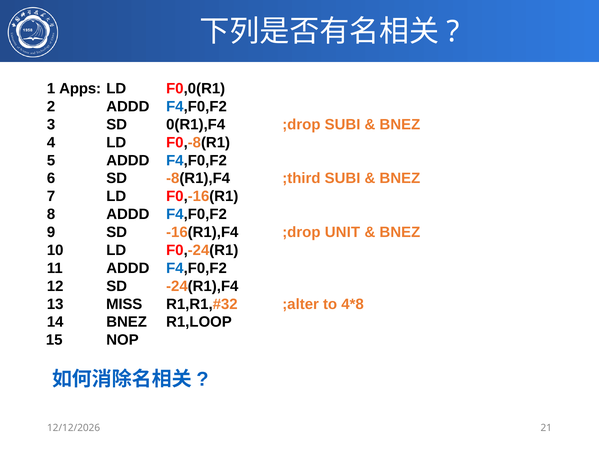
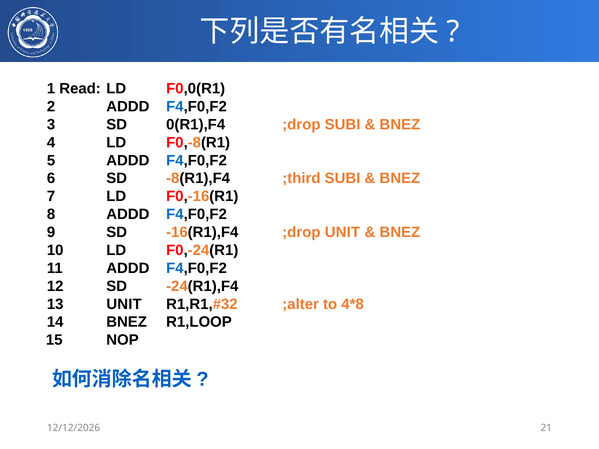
Apps: Apps -> Read
13 MISS: MISS -> UNIT
